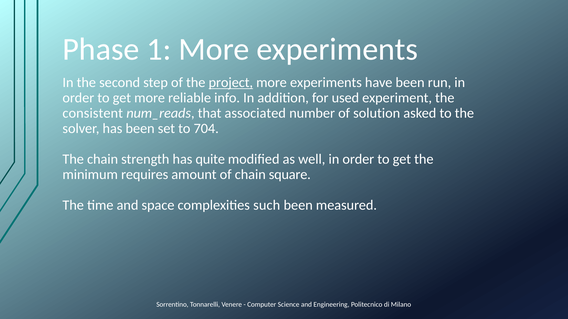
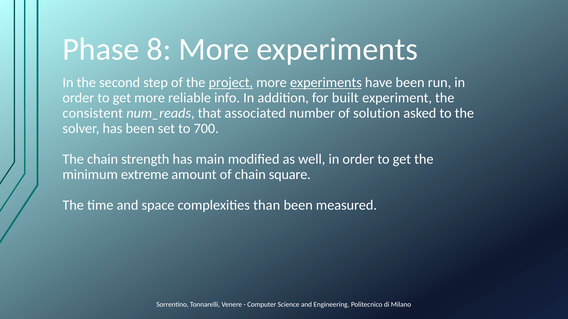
1: 1 -> 8
experiments at (326, 83) underline: none -> present
used: used -> built
704: 704 -> 700
quite: quite -> main
requires: requires -> extreme
such: such -> than
